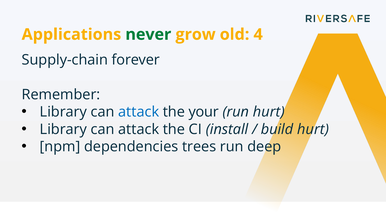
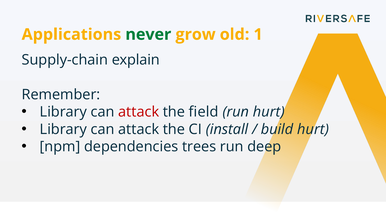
4: 4 -> 1
forever: forever -> explain
attack at (139, 112) colour: blue -> red
your: your -> field
